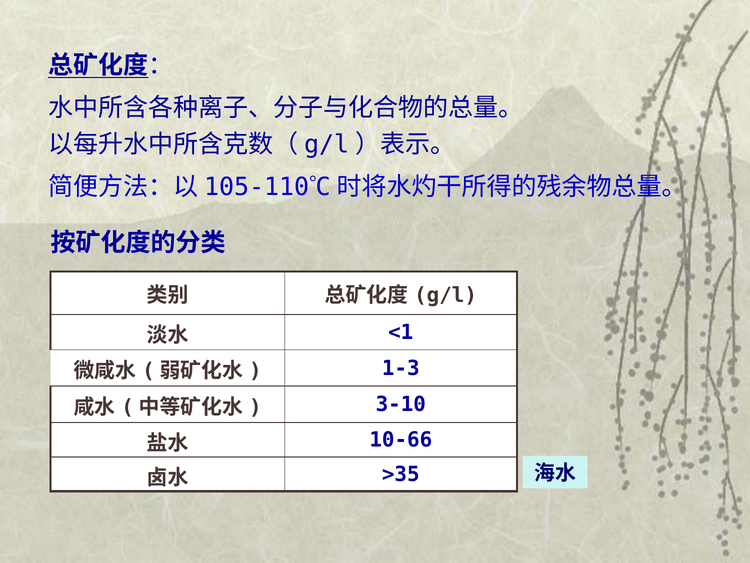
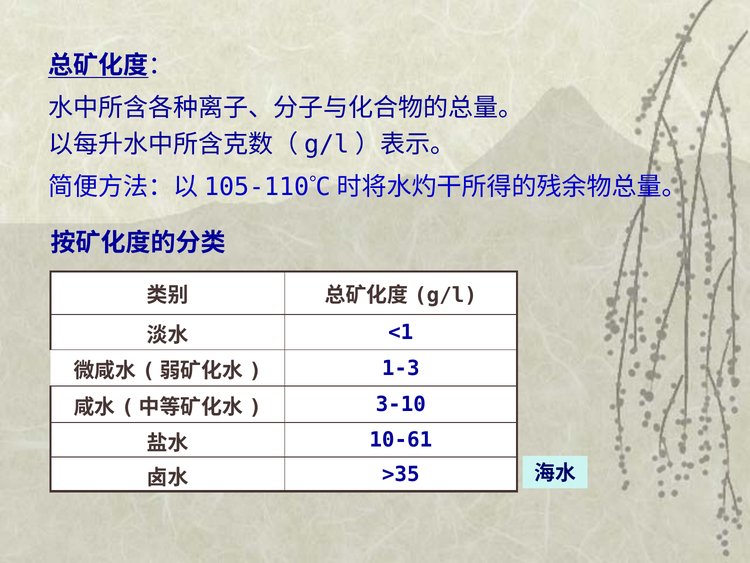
10-66: 10-66 -> 10-61
